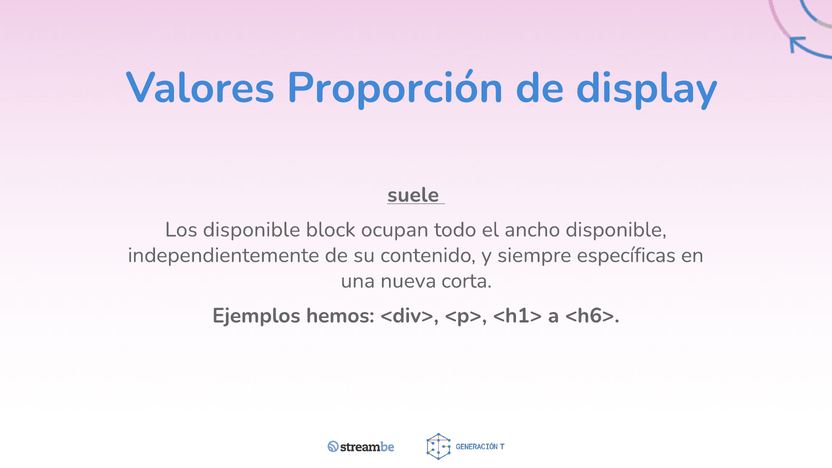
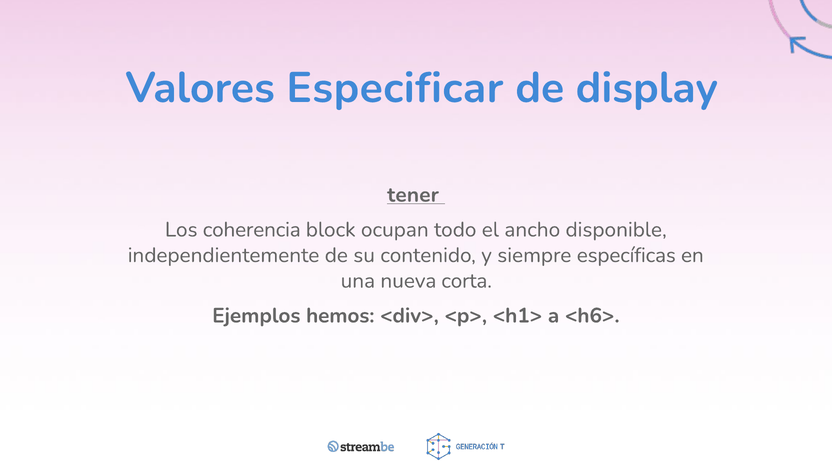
Proporción: Proporción -> Especificar
suele: suele -> tener
Los disponible: disponible -> coherencia
